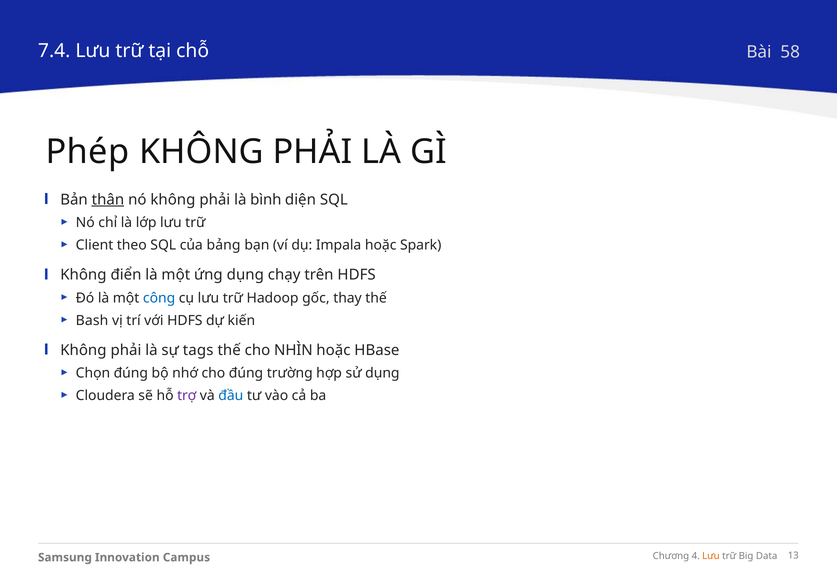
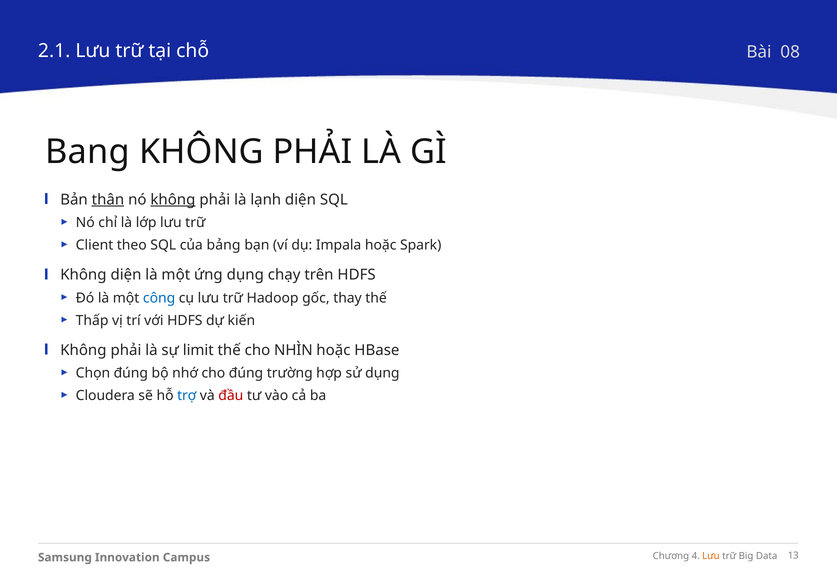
7.4: 7.4 -> 2.1
58: 58 -> 08
Phép: Phép -> Bang
không at (173, 199) underline: none -> present
bình: bình -> lạnh
Không điển: điển -> diện
Bash: Bash -> Thấp
tags: tags -> limit
trợ colour: purple -> blue
đầu colour: blue -> red
